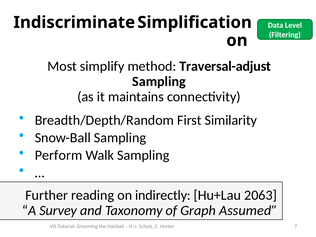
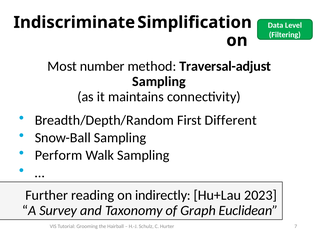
simplify: simplify -> number
Similarity: Similarity -> Different
2063: 2063 -> 2023
Assumed: Assumed -> Euclidean
